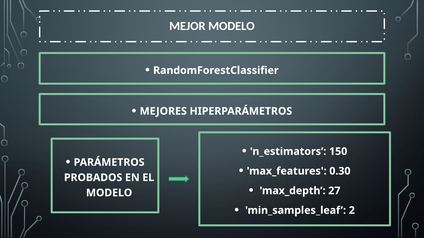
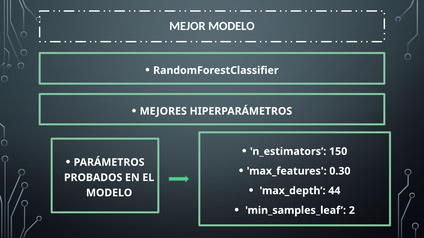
27: 27 -> 44
